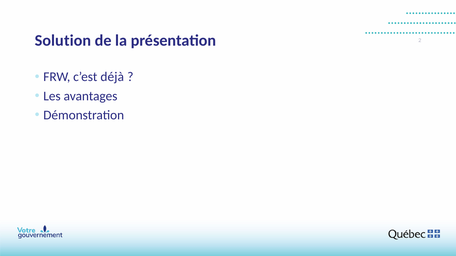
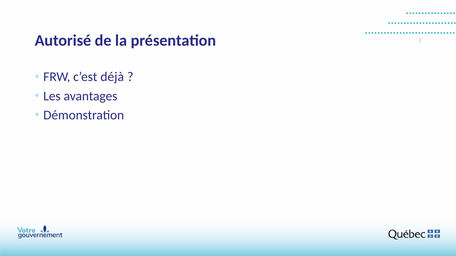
Solution: Solution -> Autorisé
